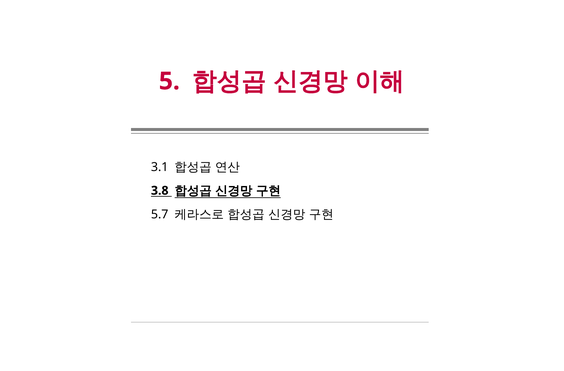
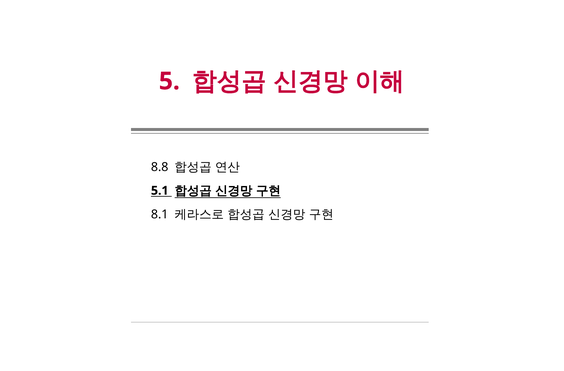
3.1: 3.1 -> 8.8
3.8: 3.8 -> 5.1
5.7: 5.7 -> 8.1
